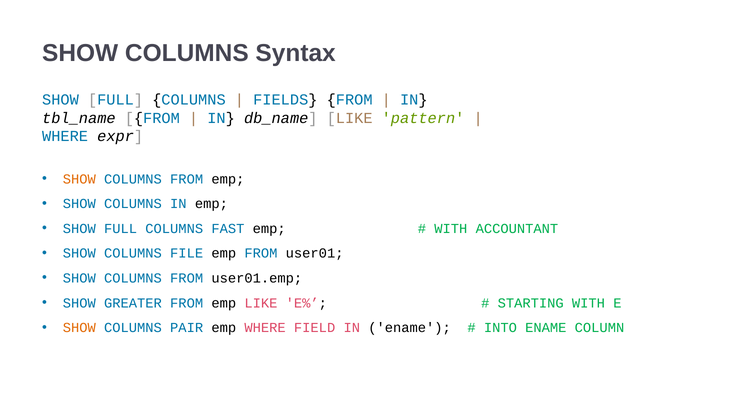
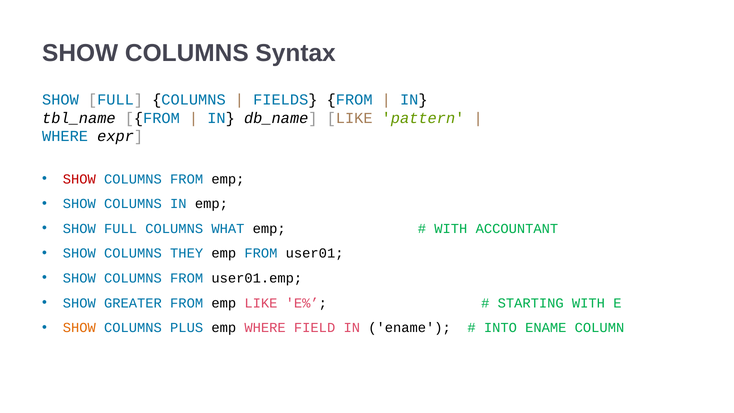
SHOW at (79, 179) colour: orange -> red
FAST: FAST -> WHAT
FILE: FILE -> THEY
PAIR: PAIR -> PLUS
